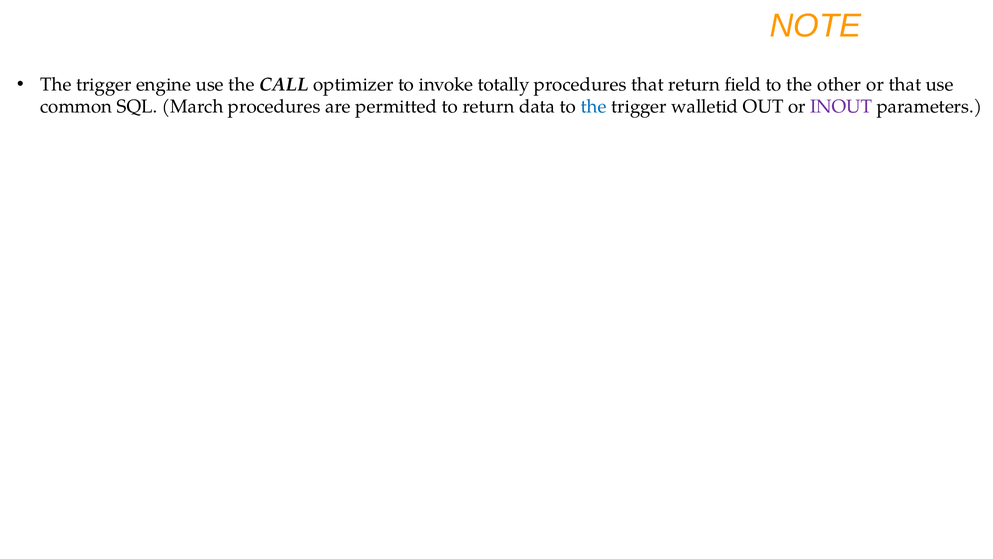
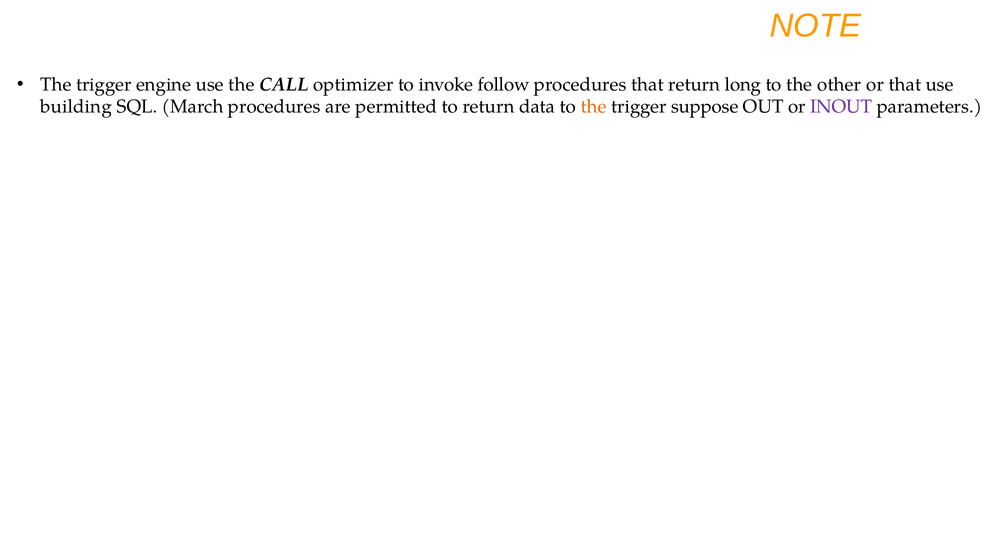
totally: totally -> follow
field: field -> long
common: common -> building
the at (594, 107) colour: blue -> orange
walletid: walletid -> suppose
